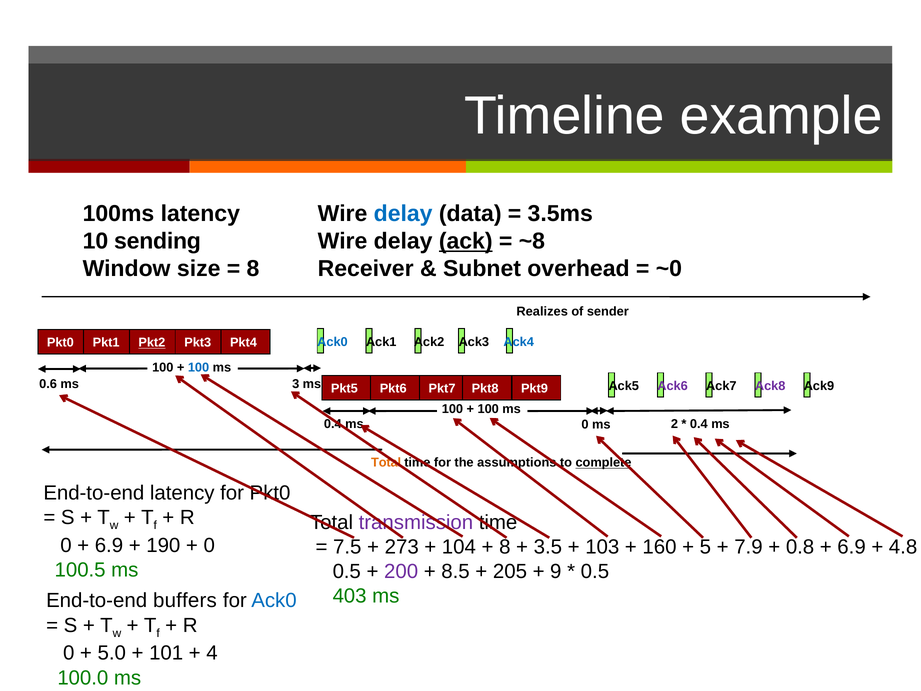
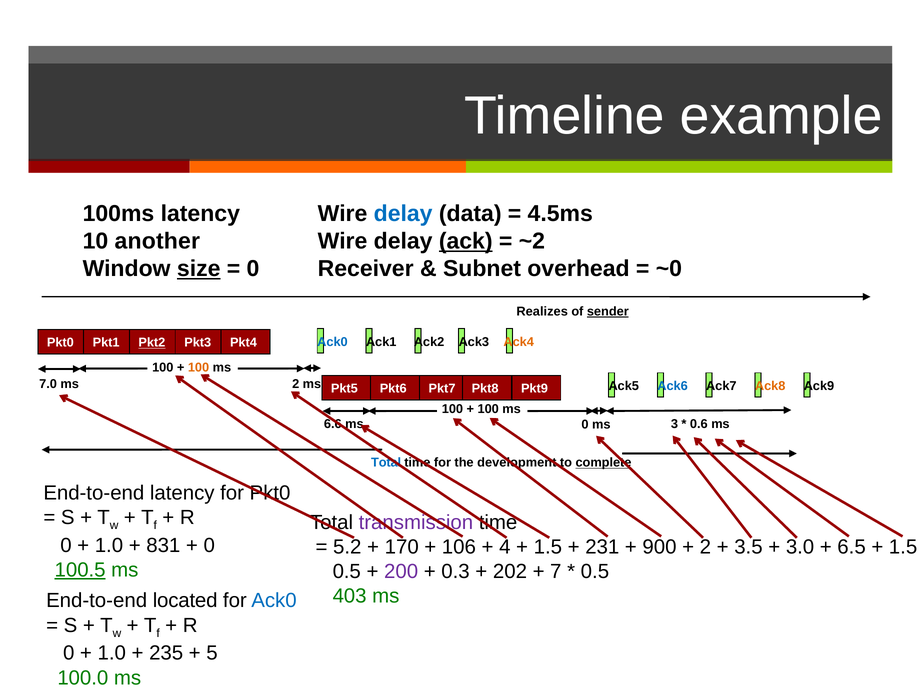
3.5ms: 3.5ms -> 4.5ms
sending: sending -> another
~8: ~8 -> ~2
size underline: none -> present
8 at (253, 269): 8 -> 0
sender underline: none -> present
Ack4 colour: blue -> orange
100 at (199, 367) colour: blue -> orange
0.6: 0.6 -> 7.0
ms 3: 3 -> 2
Ack6 colour: purple -> blue
Ack8 colour: purple -> orange
0.4 at (333, 424): 0.4 -> 6.6
2: 2 -> 3
0.4 at (699, 424): 0.4 -> 0.6
Total at (386, 463) colour: orange -> blue
assumptions: assumptions -> development
6.9 at (109, 545): 6.9 -> 1.0
190: 190 -> 831
7.5: 7.5 -> 5.2
273: 273 -> 170
104: 104 -> 106
8 at (505, 547): 8 -> 4
3.5 at (548, 547): 3.5 -> 1.5
103: 103 -> 231
160: 160 -> 900
5 at (705, 547): 5 -> 2
7.9: 7.9 -> 3.5
0.8: 0.8 -> 3.0
6.9 at (852, 547): 6.9 -> 6.5
4.8 at (903, 547): 4.8 -> 1.5
100.5 underline: none -> present
8.5: 8.5 -> 0.3
205: 205 -> 202
9: 9 -> 7
buffers: buffers -> located
5.0 at (112, 653): 5.0 -> 1.0
101: 101 -> 235
4: 4 -> 5
